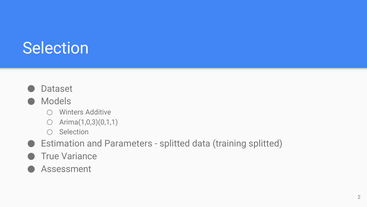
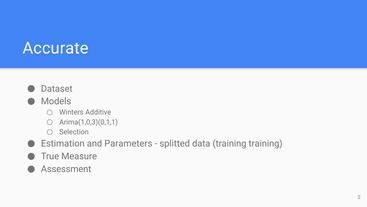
Selection at (56, 48): Selection -> Accurate
training splitted: splitted -> training
Variance: Variance -> Measure
